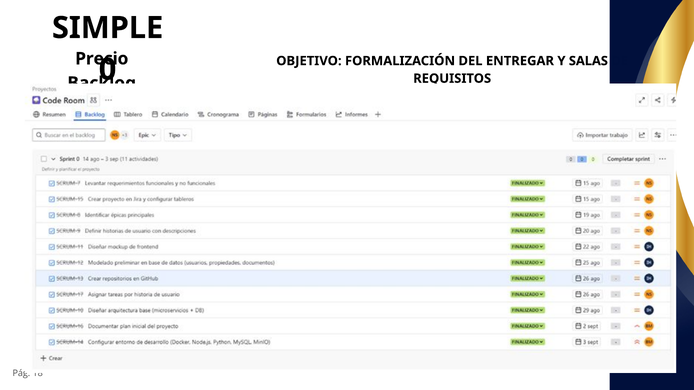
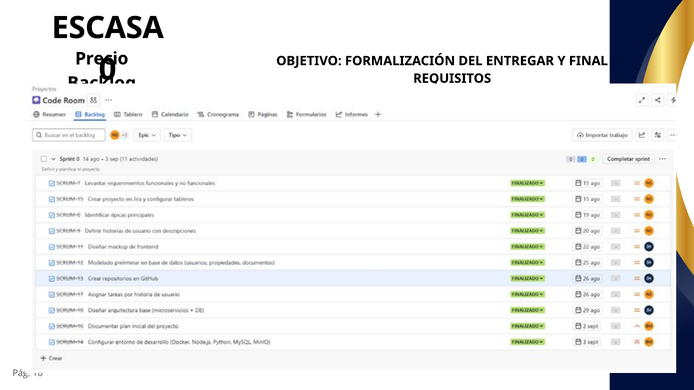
SIMPLE: SIMPLE -> ESCASA
SALAS: SALAS -> FINAL
